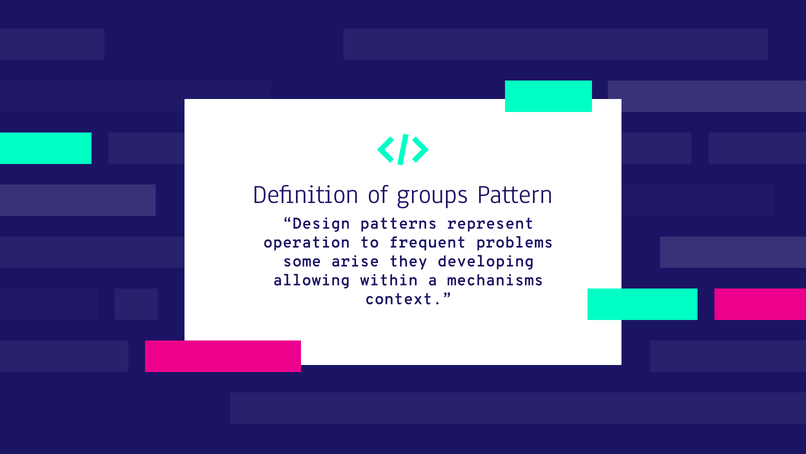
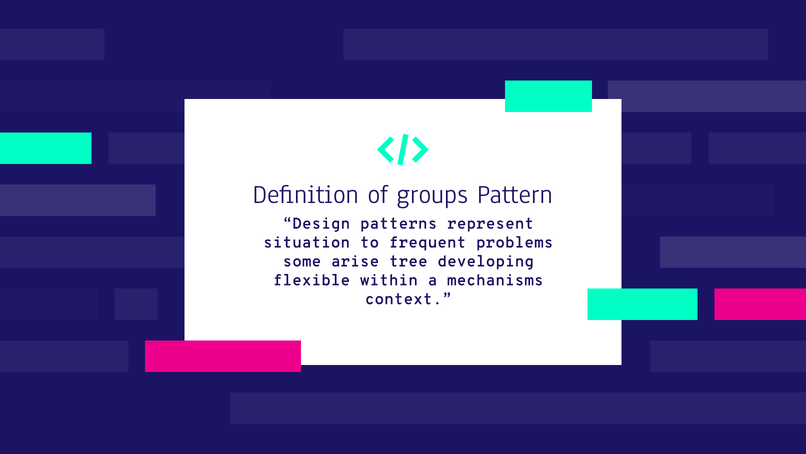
operation: operation -> situation
they: they -> tree
allowing: allowing -> flexible
